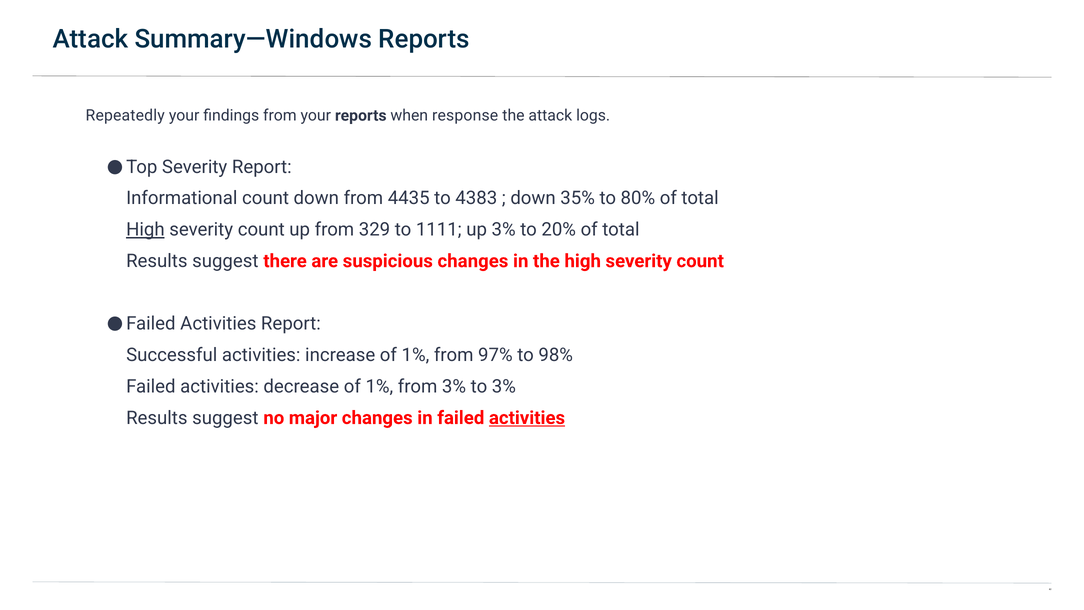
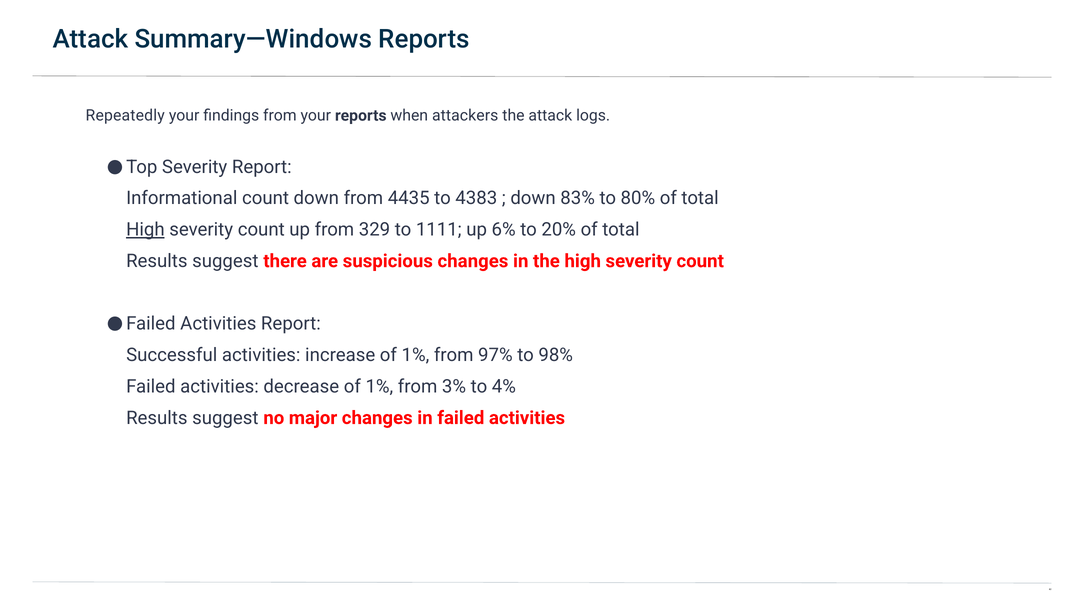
response: response -> attackers
35%: 35% -> 83%
up 3%: 3% -> 6%
to 3%: 3% -> 4%
activities at (527, 418) underline: present -> none
